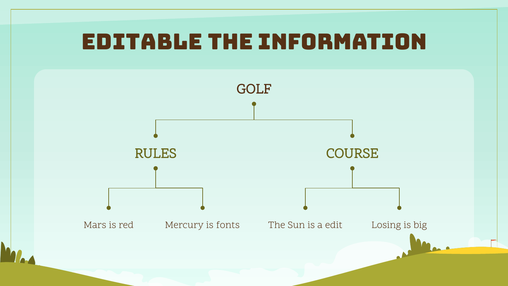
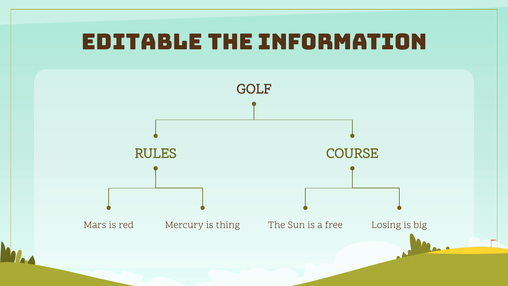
fonts: fonts -> thing
edit: edit -> free
